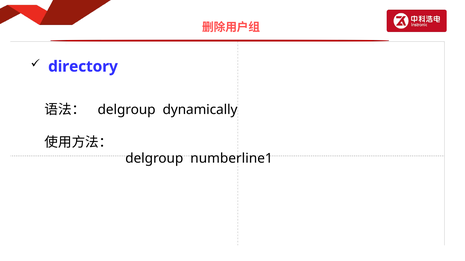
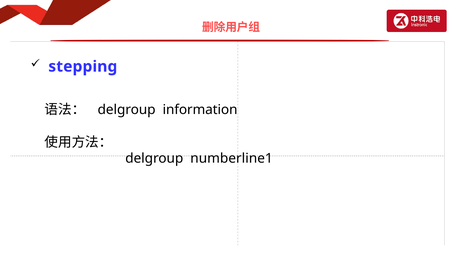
directory: directory -> stepping
dynamically: dynamically -> information
